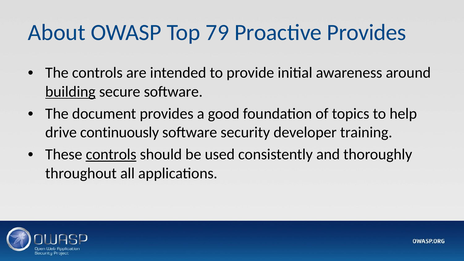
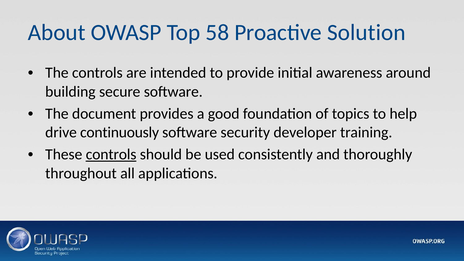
79: 79 -> 58
Proactive Provides: Provides -> Solution
building underline: present -> none
